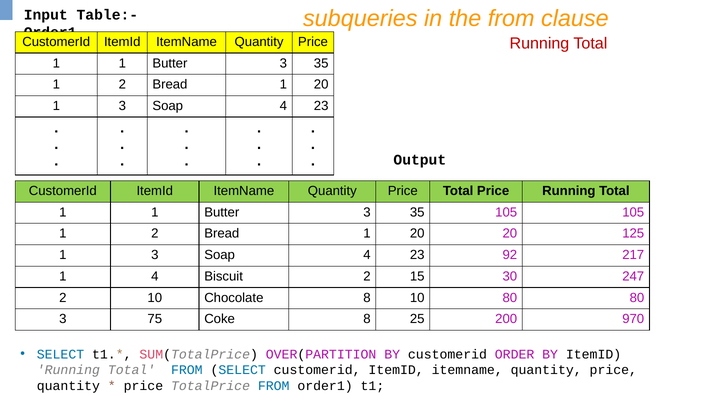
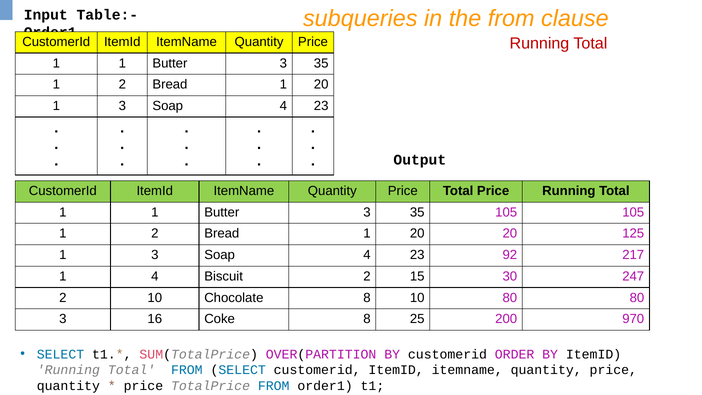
75: 75 -> 16
